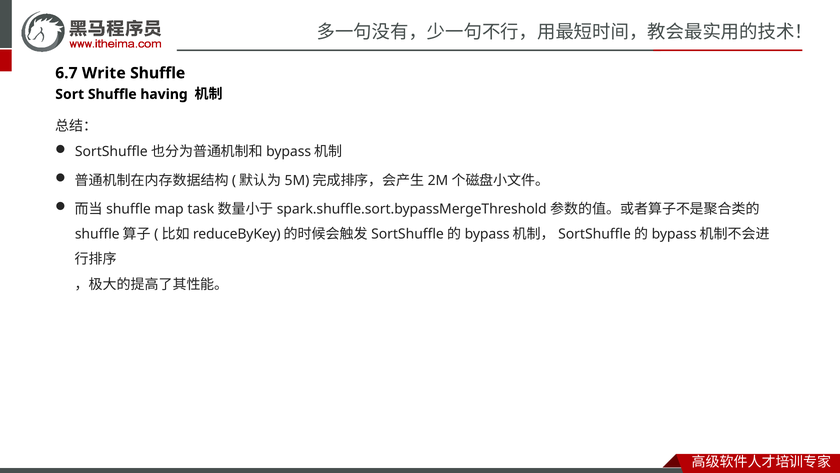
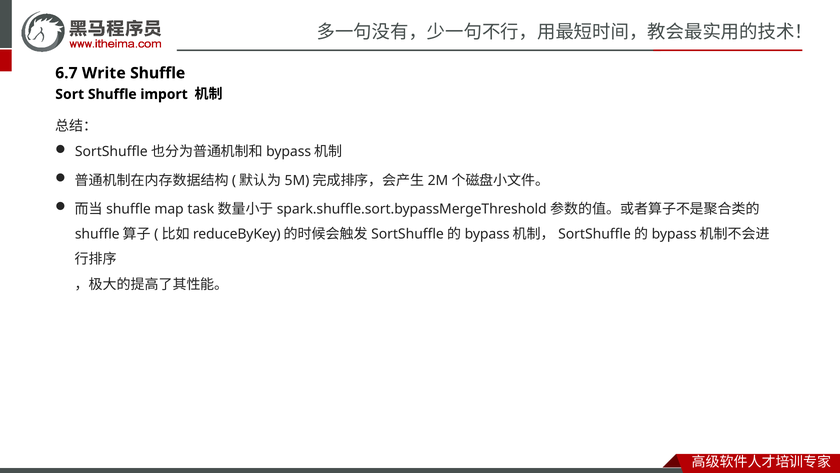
having: having -> import
